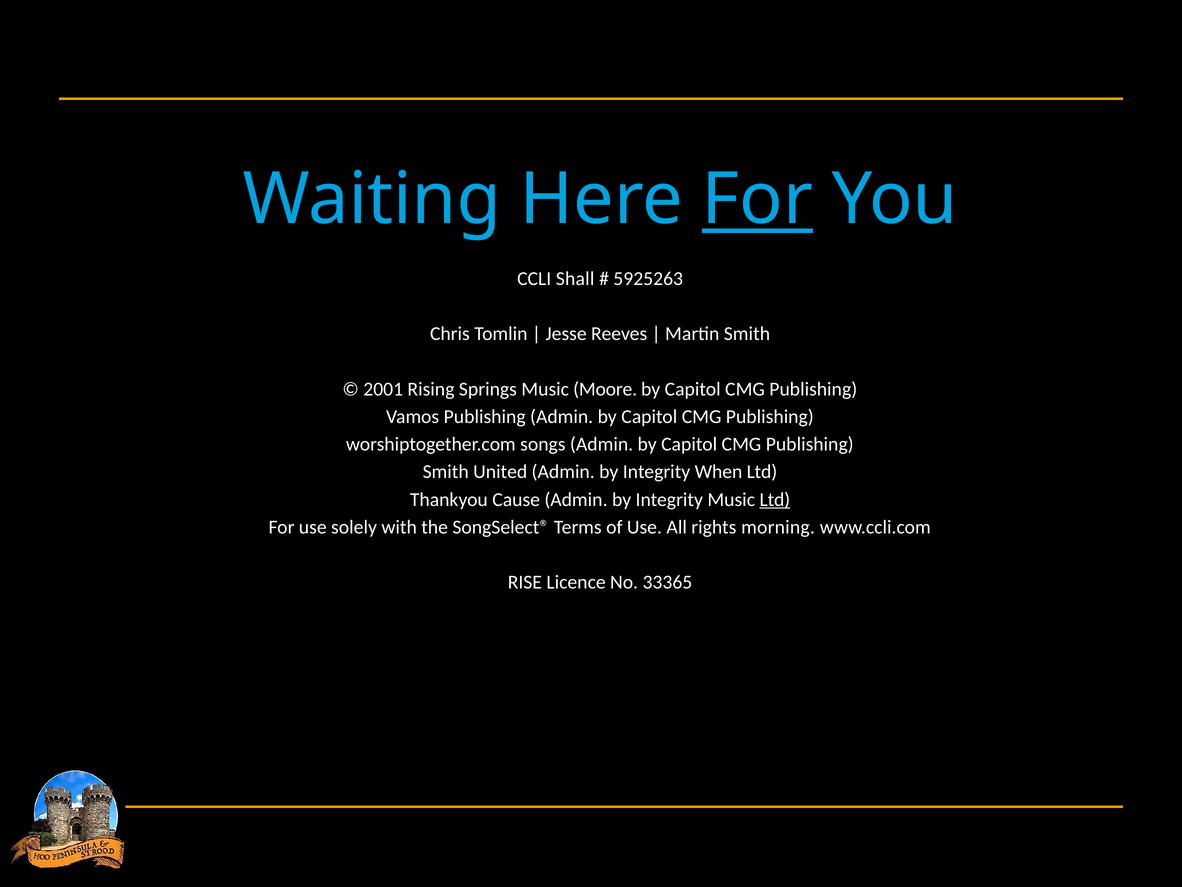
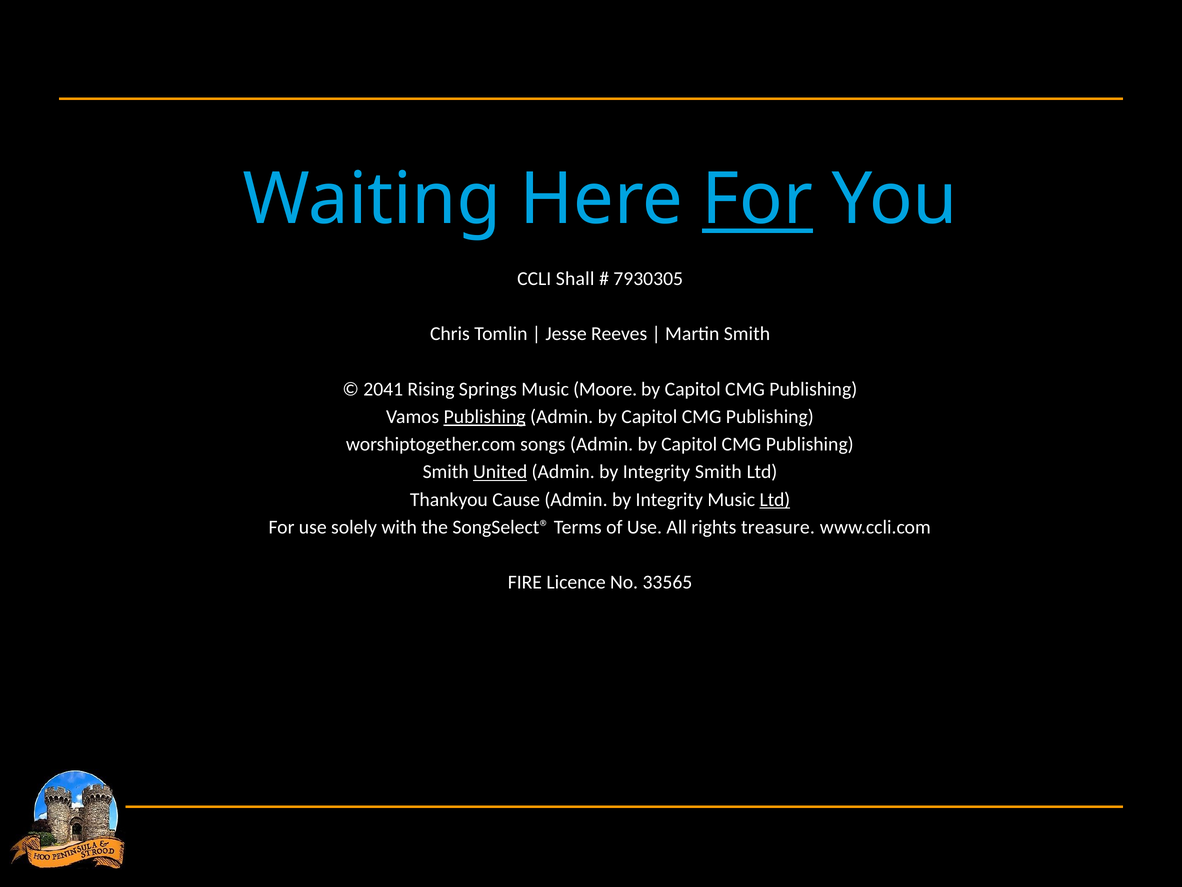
5925263: 5925263 -> 7930305
2001: 2001 -> 2041
Publishing at (485, 417) underline: none -> present
United underline: none -> present
Integrity When: When -> Smith
morning: morning -> treasure
RISE: RISE -> FIRE
33365: 33365 -> 33565
